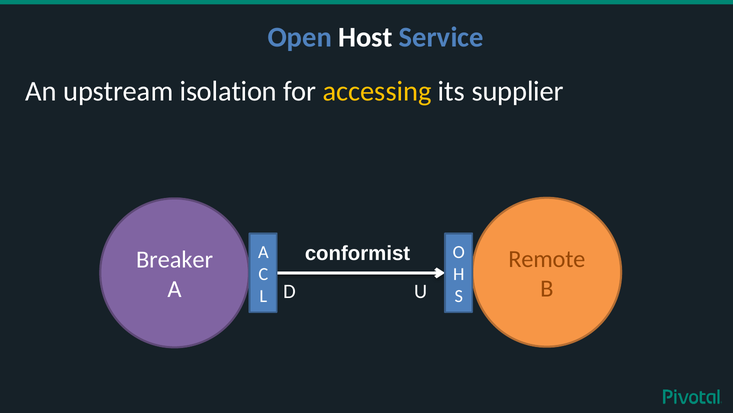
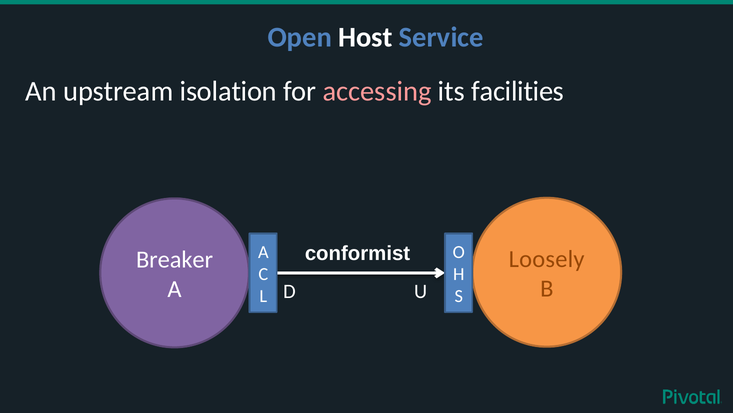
accessing colour: yellow -> pink
supplier: supplier -> facilities
Remote: Remote -> Loosely
